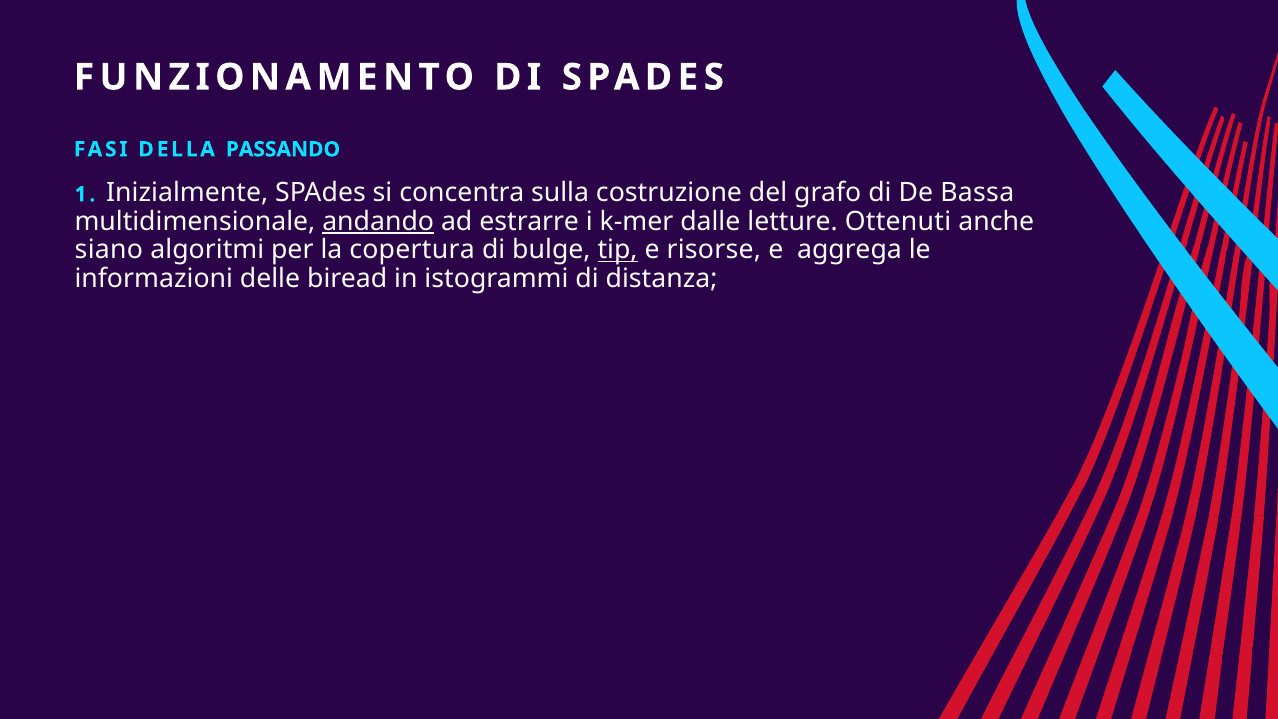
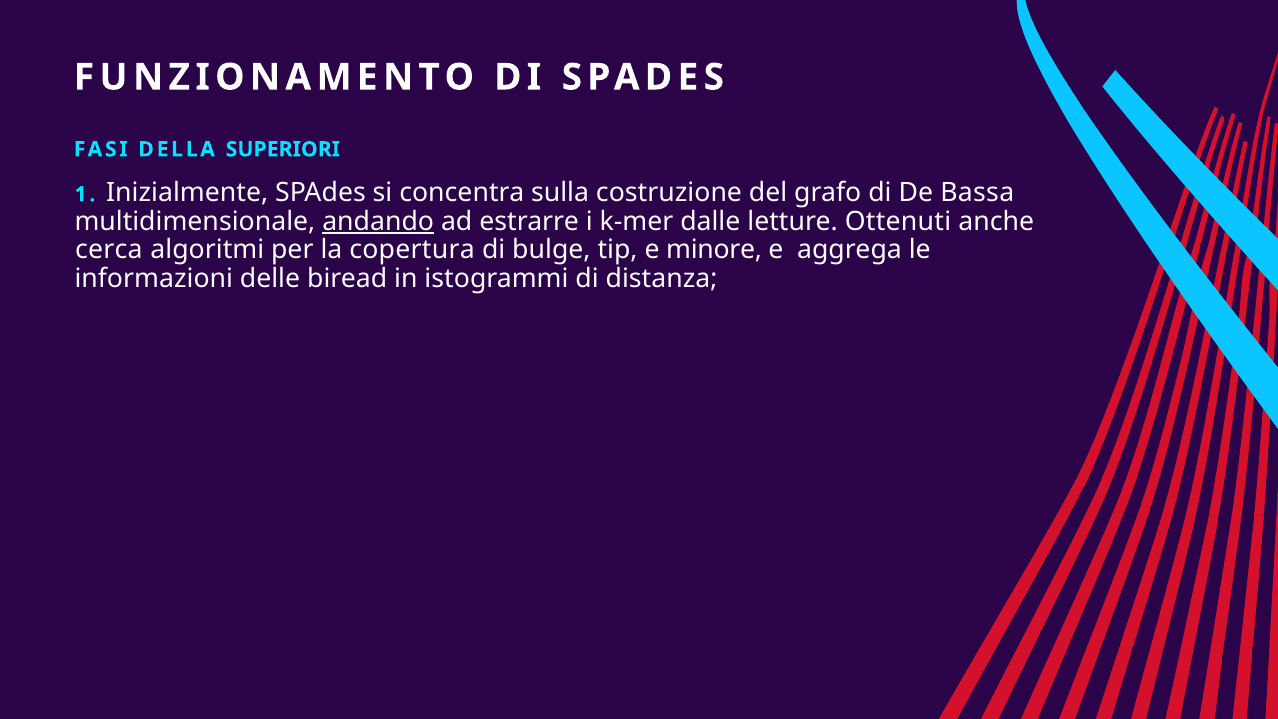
PASSANDO: PASSANDO -> SUPERIORI
siano: siano -> cerca
tip underline: present -> none
risorse: risorse -> minore
